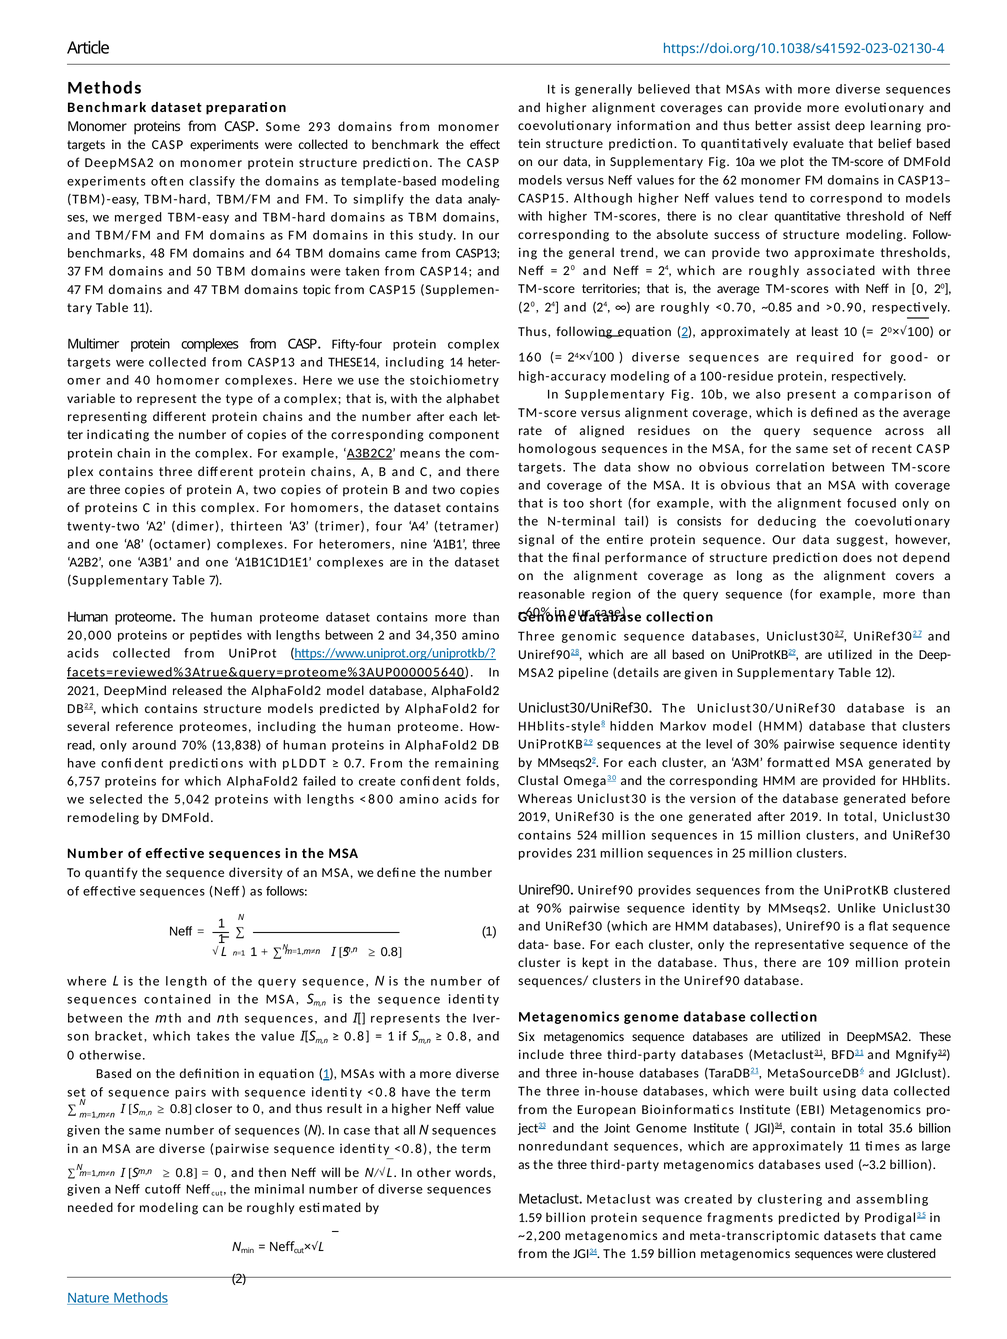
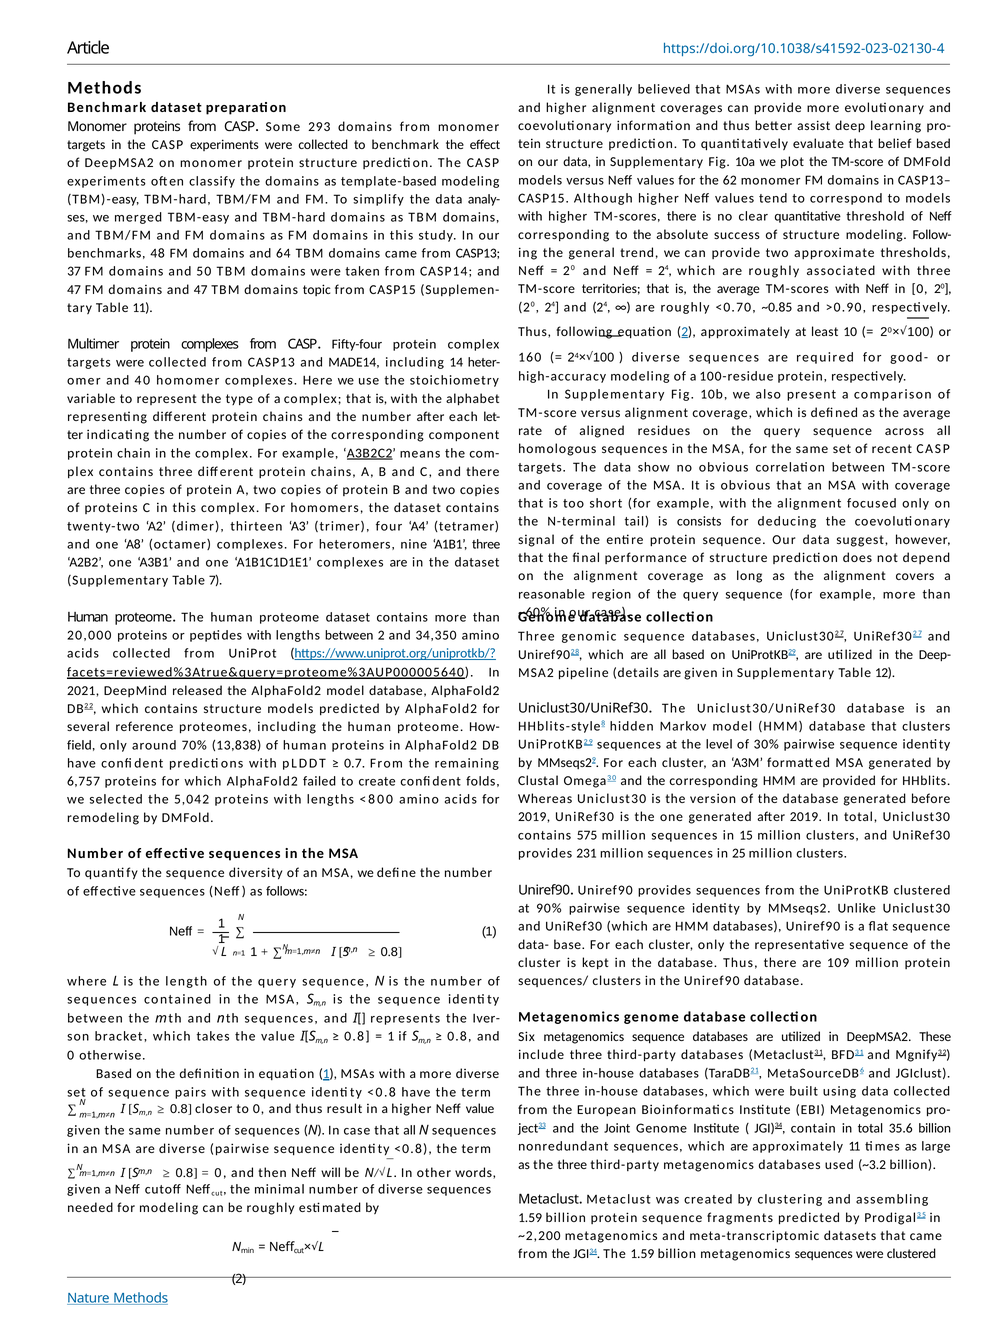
THESE14: THESE14 -> MADE14
read: read -> field
524: 524 -> 575
